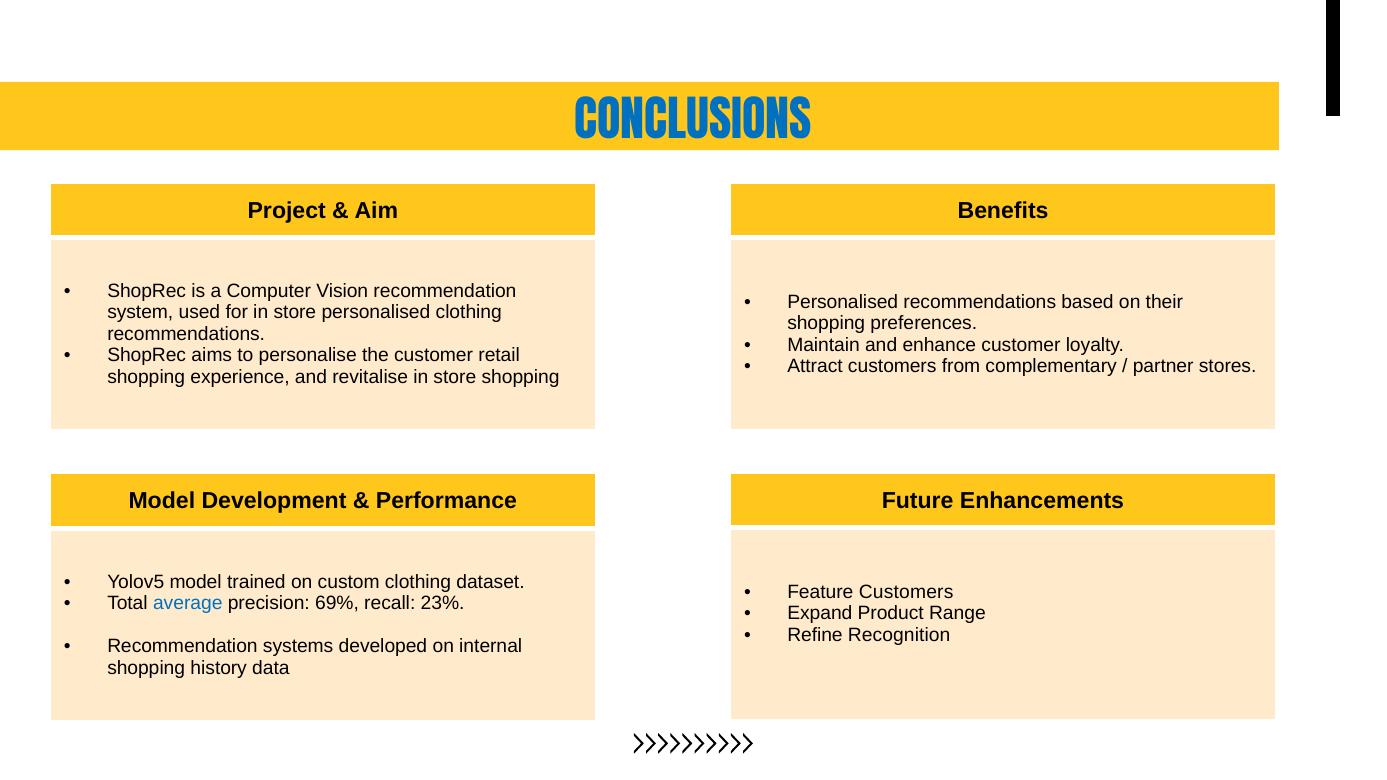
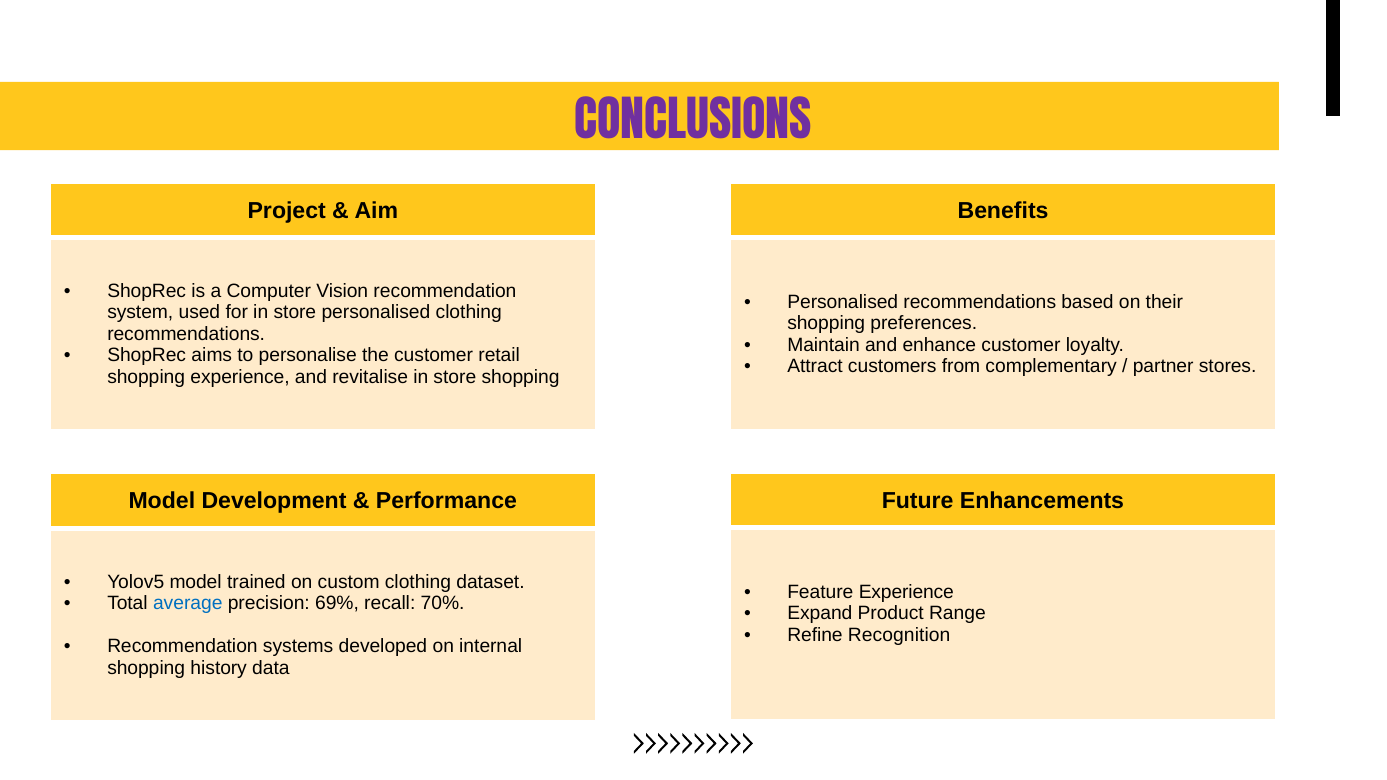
CONCLUSIONS colour: blue -> purple
Feature Customers: Customers -> Experience
23%: 23% -> 70%
